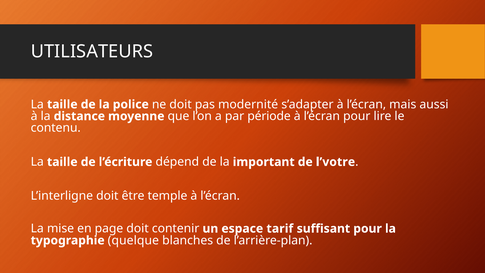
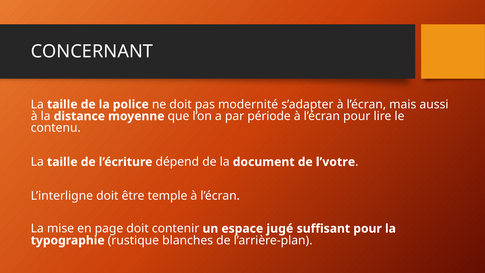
UTILISATEURS: UTILISATEURS -> CONCERNANT
important: important -> document
tarif: tarif -> jugé
quelque: quelque -> rustique
